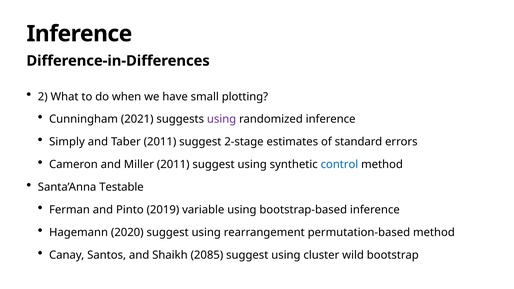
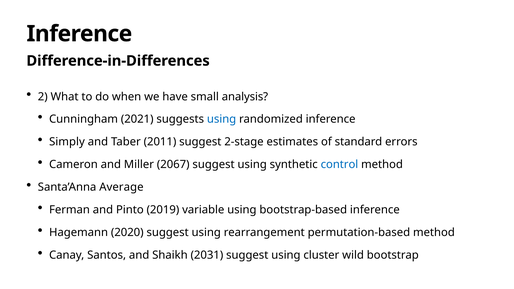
plotting: plotting -> analysis
using at (222, 119) colour: purple -> blue
Miller 2011: 2011 -> 2067
Testable: Testable -> Average
2085: 2085 -> 2031
